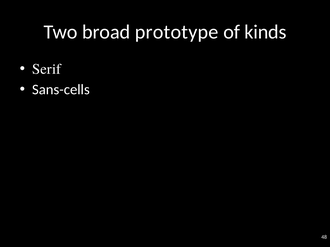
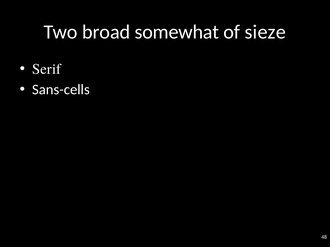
prototype: prototype -> somewhat
kinds: kinds -> sieze
